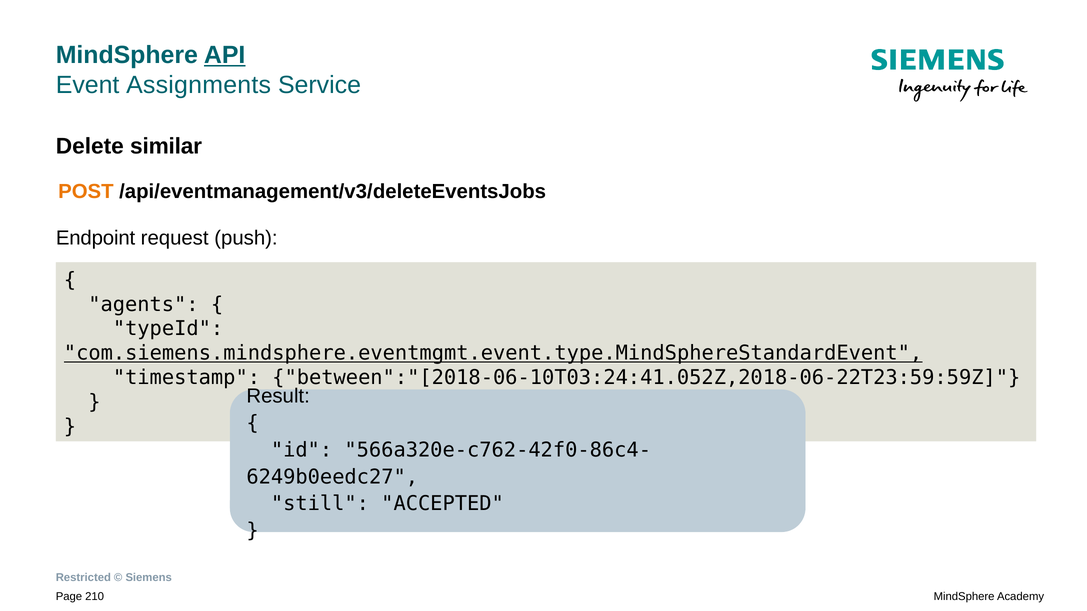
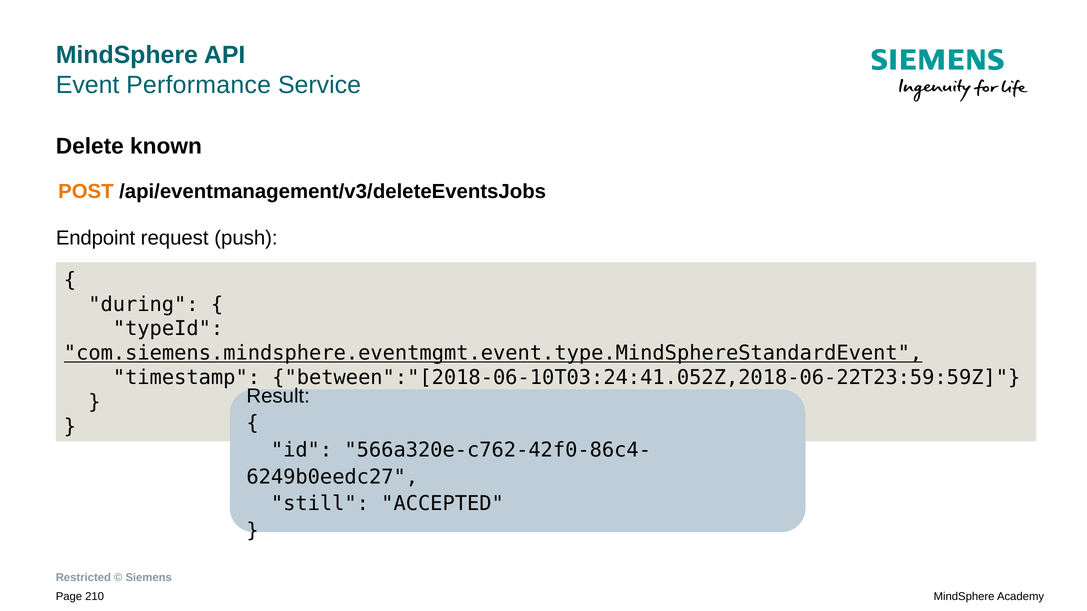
API underline: present -> none
Assignments: Assignments -> Performance
similar: similar -> known
agents: agents -> during
